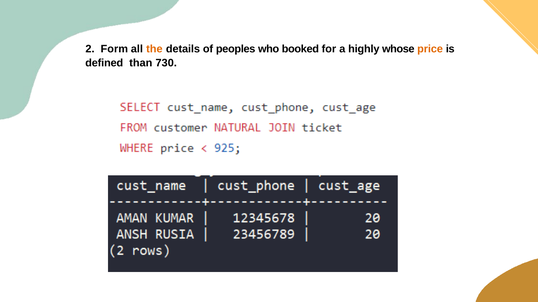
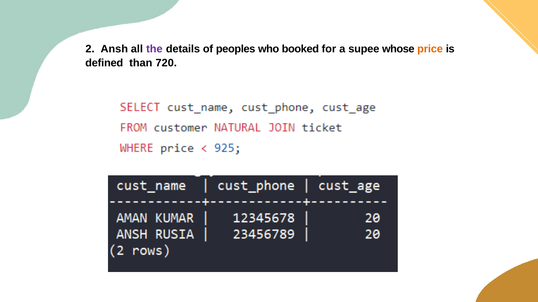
Form: Form -> Ansh
the colour: orange -> purple
highly: highly -> supee
730: 730 -> 720
